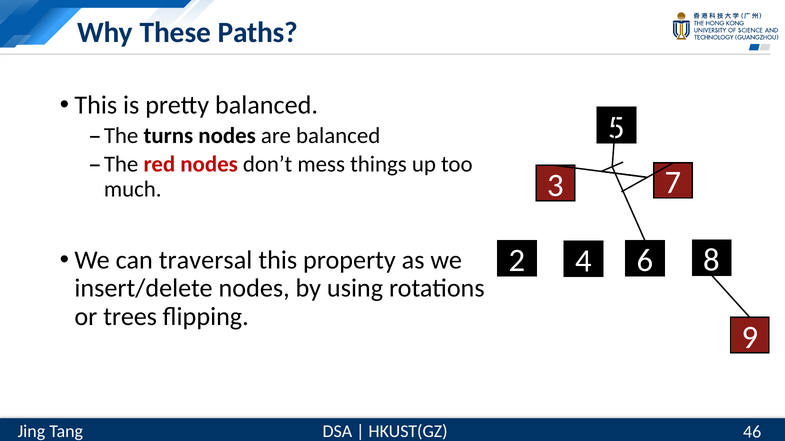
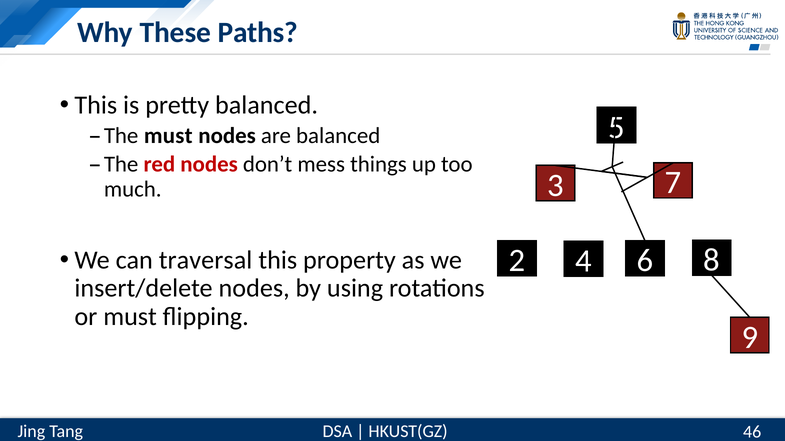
The turns: turns -> must
or trees: trees -> must
